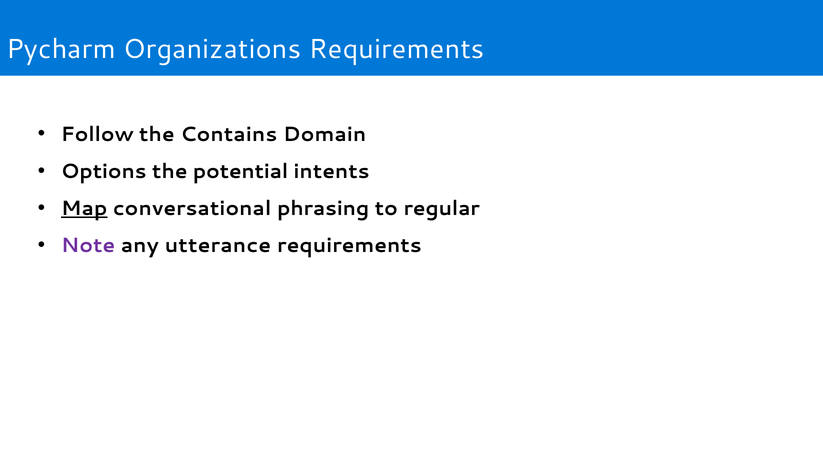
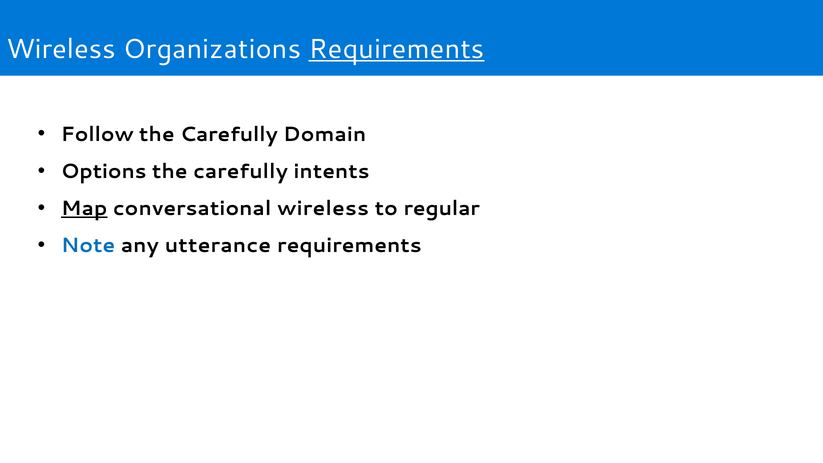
Pycharm at (61, 49): Pycharm -> Wireless
Requirements at (397, 49) underline: none -> present
Contains at (229, 134): Contains -> Carefully
potential at (241, 171): potential -> carefully
conversational phrasing: phrasing -> wireless
Note colour: purple -> blue
